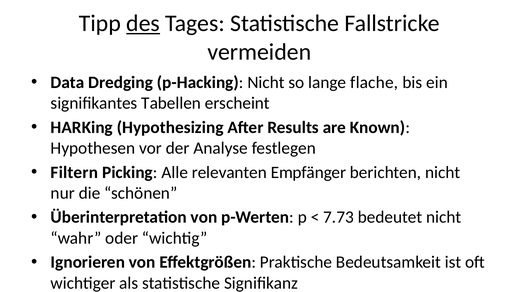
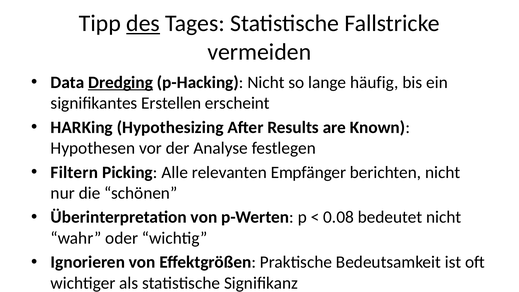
Dredging underline: none -> present
flache: flache -> häufig
Tabellen: Tabellen -> Erstellen
7.73: 7.73 -> 0.08
